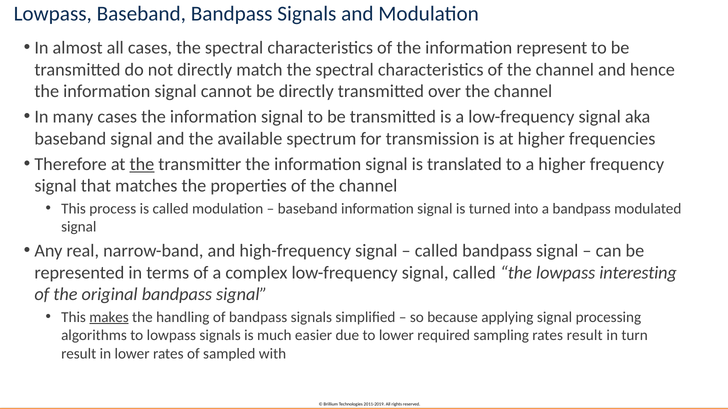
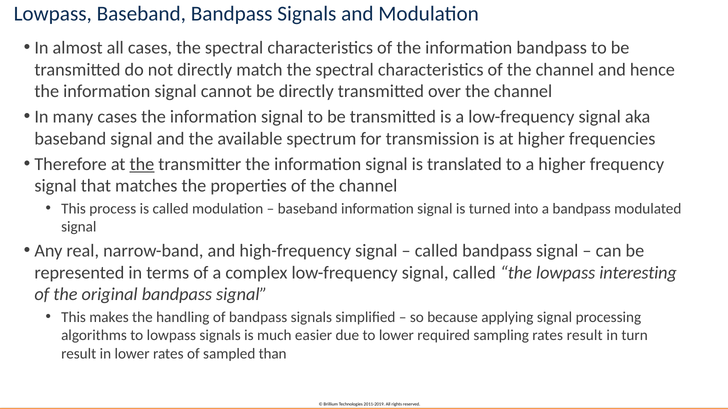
information represent: represent -> bandpass
makes underline: present -> none
with: with -> than
